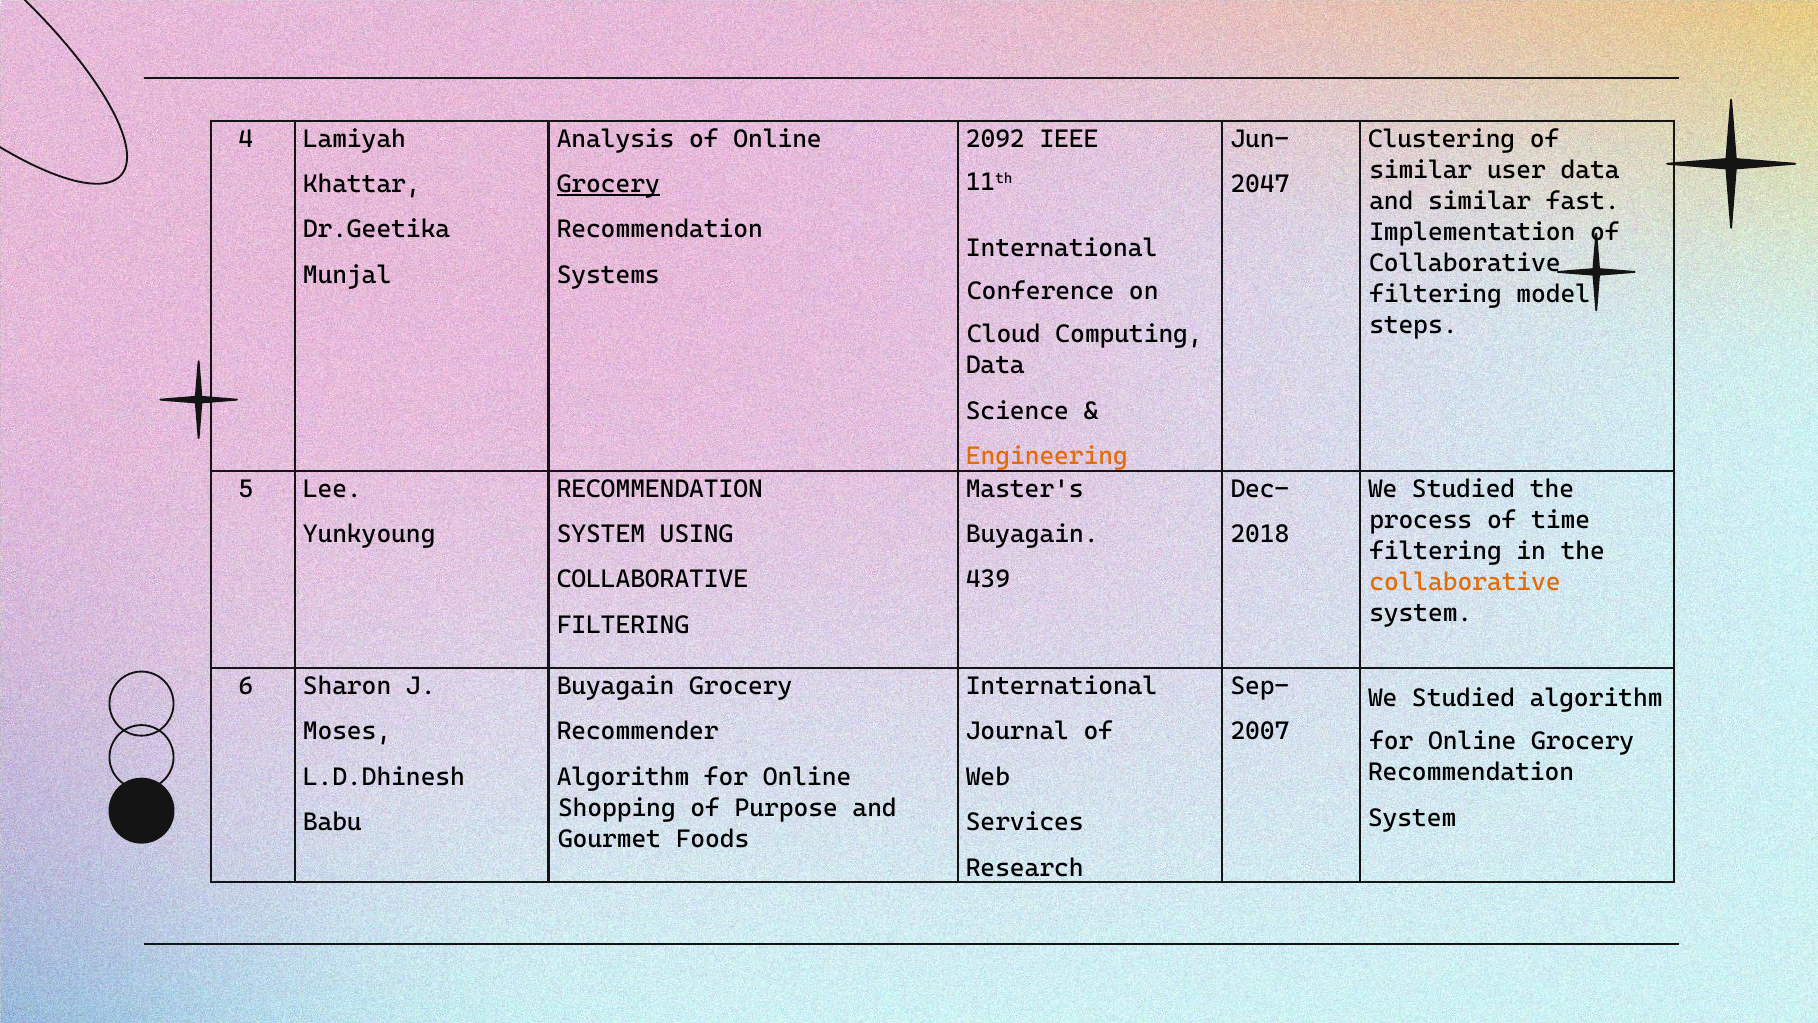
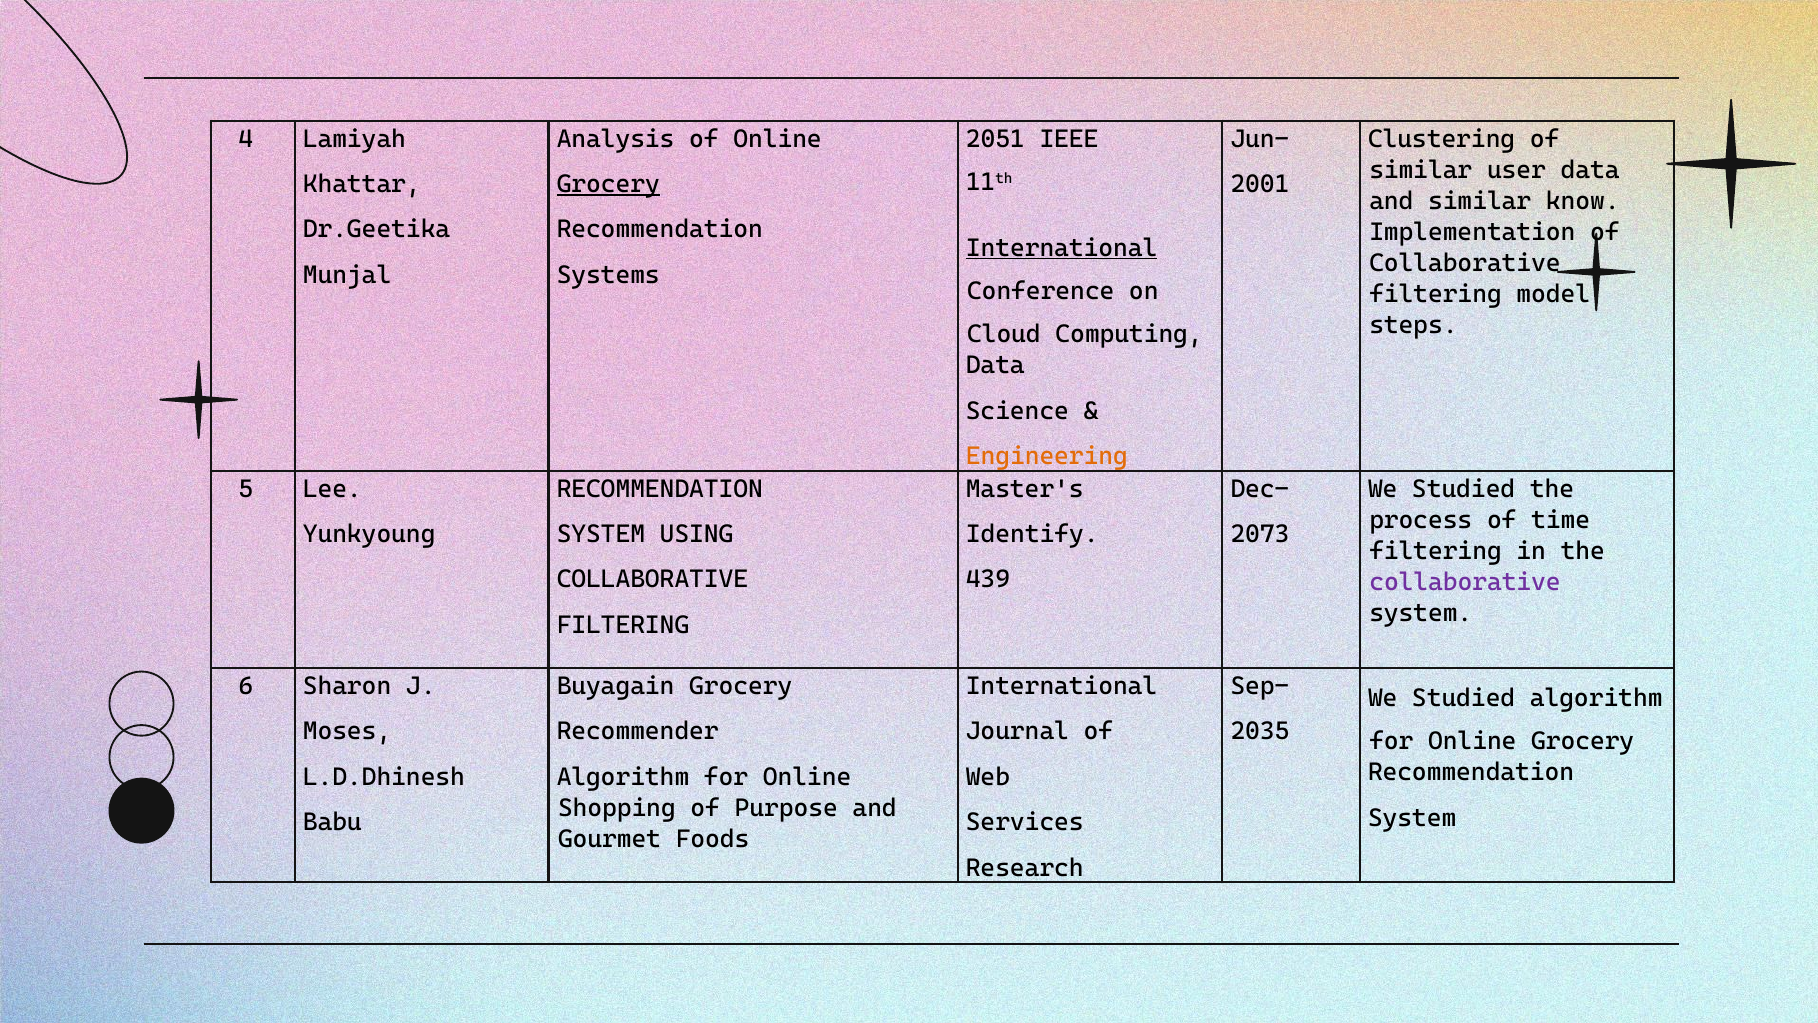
2092: 2092 -> 2051
2047: 2047 -> 2001
fast: fast -> know
International at (1062, 248) underline: none -> present
Buyagain at (1032, 534): Buyagain -> Identify
2018: 2018 -> 2073
collaborative at (1465, 582) colour: orange -> purple
2007: 2007 -> 2035
